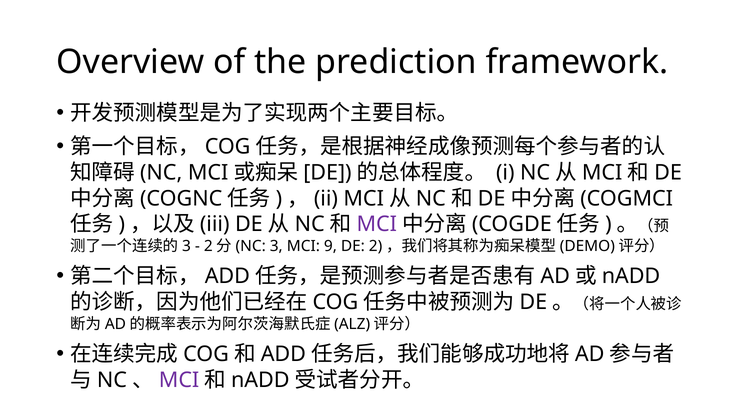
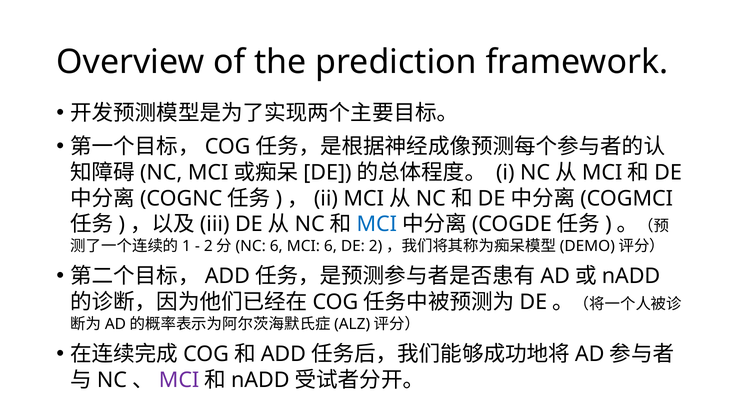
MCI at (377, 224) colour: purple -> blue
3 at (187, 246): 3 -> 1
3 at (276, 246): 3 -> 6
MCI 9: 9 -> 6
